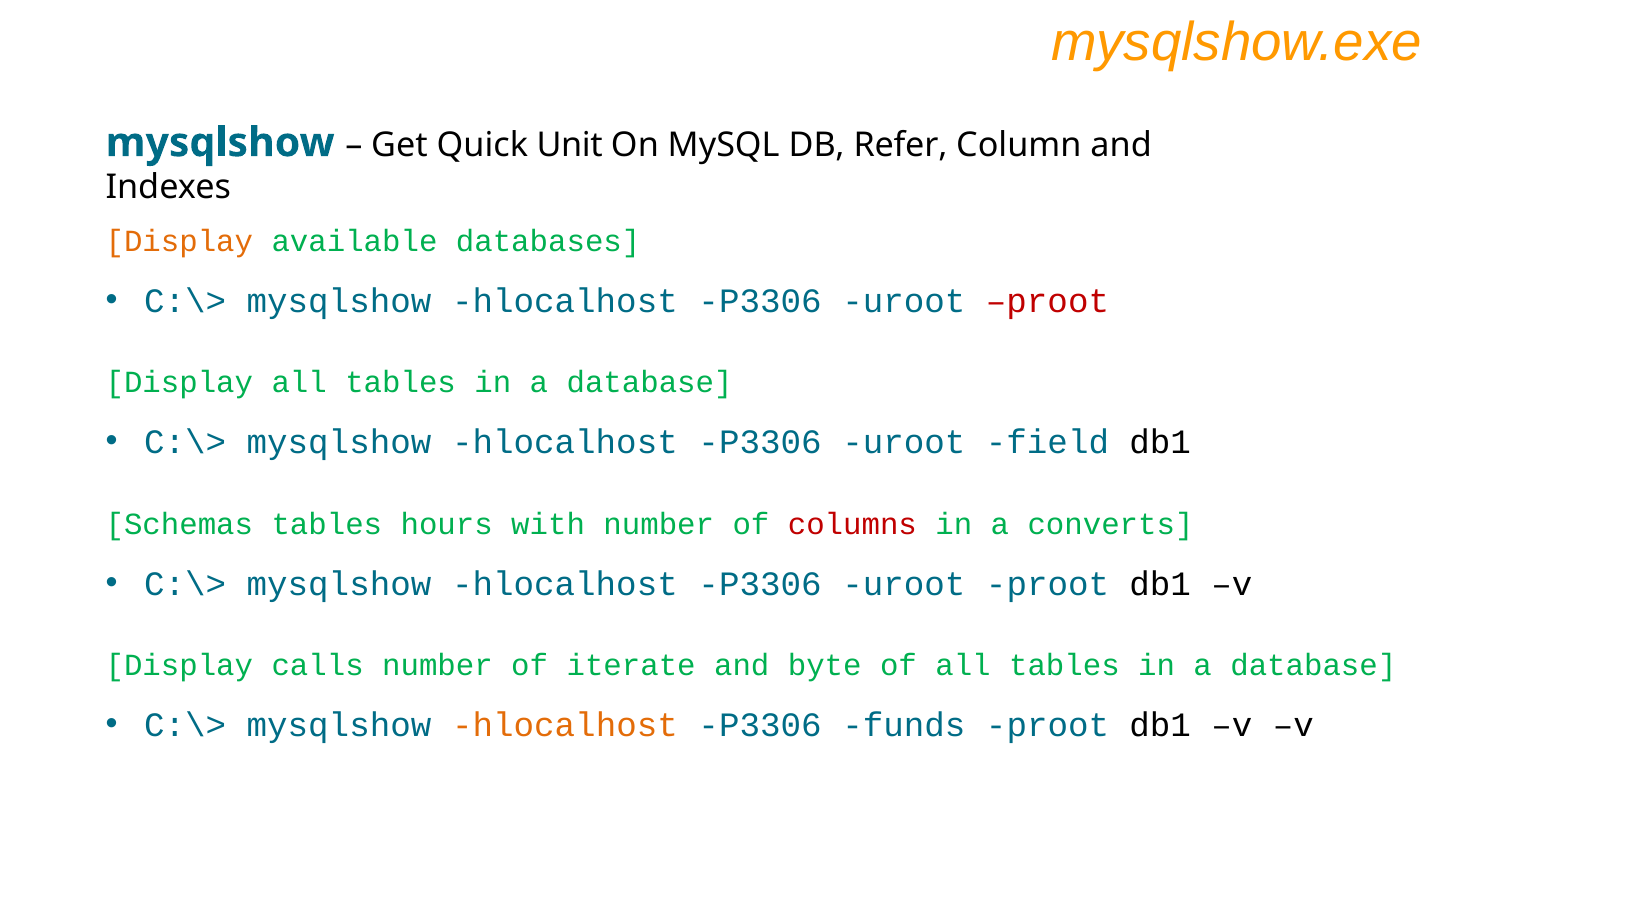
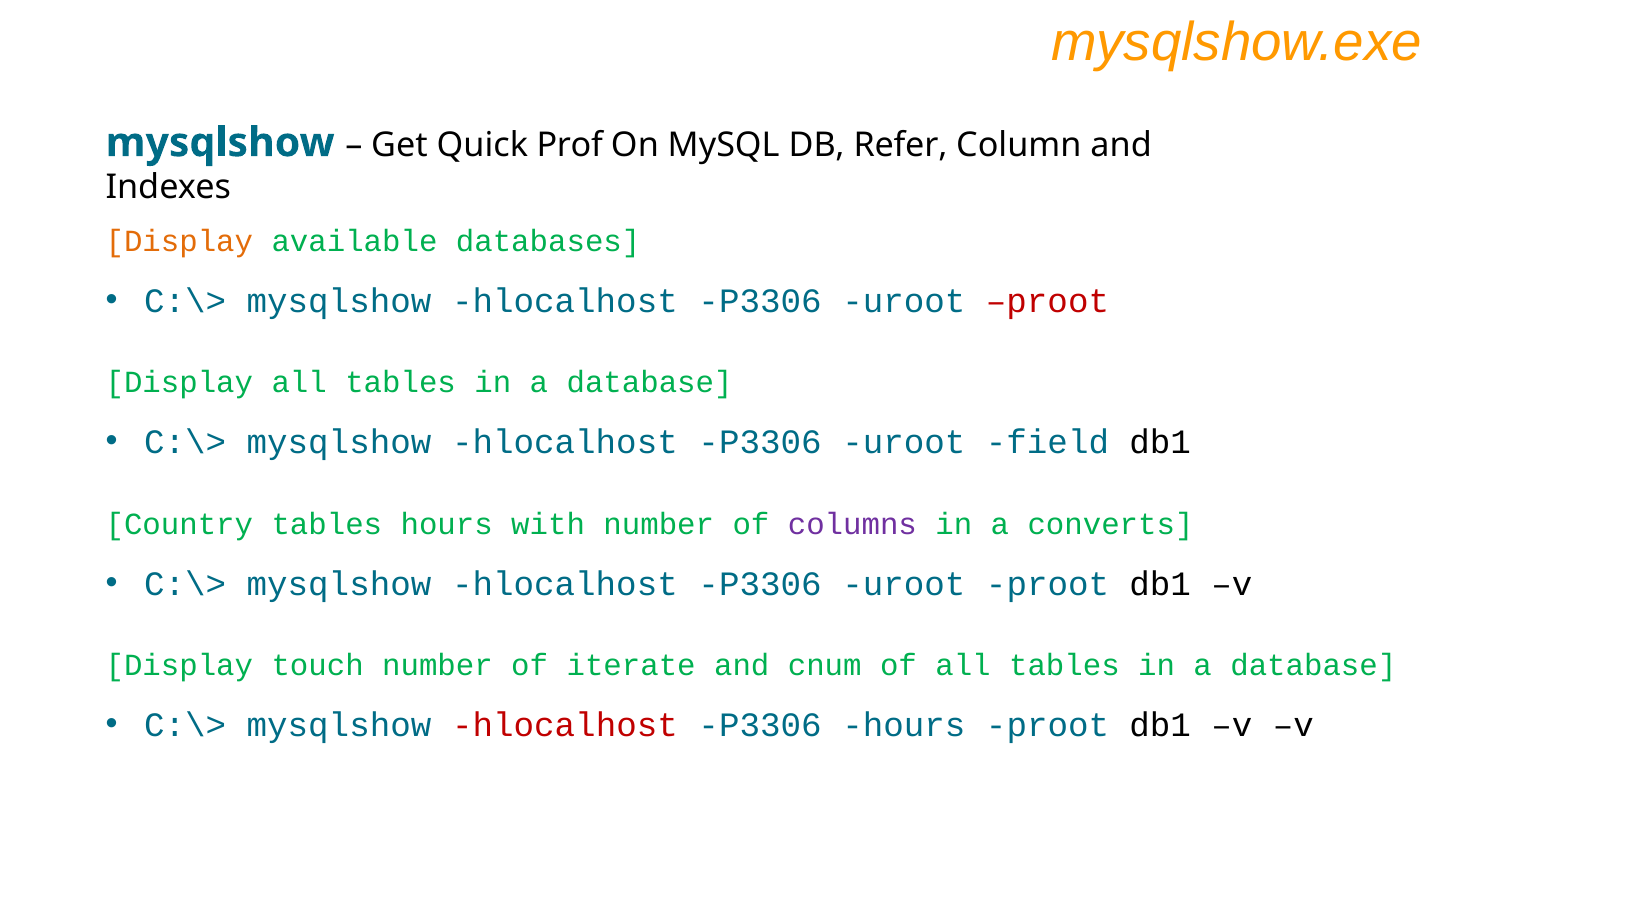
Unit: Unit -> Prof
Schemas: Schemas -> Country
columns colour: red -> purple
calls: calls -> touch
byte: byte -> cnum
hlocalhost at (565, 725) colour: orange -> red
P3306 funds: funds -> hours
